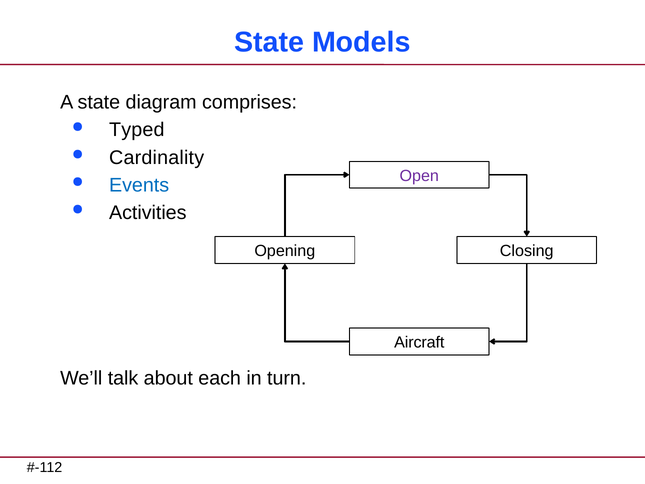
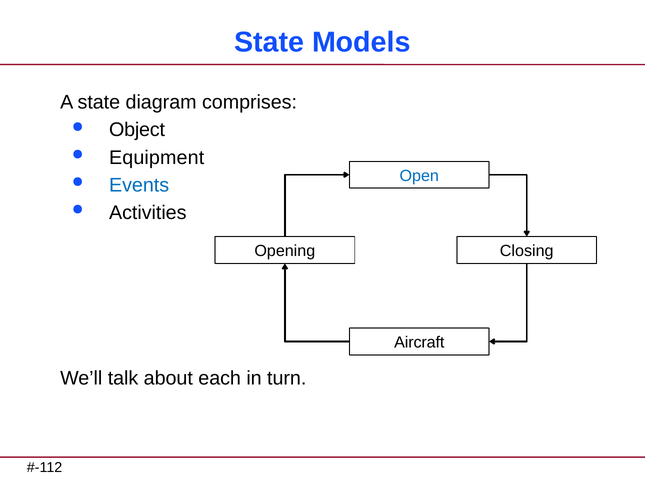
Typed: Typed -> Object
Cardinality: Cardinality -> Equipment
Open colour: purple -> blue
